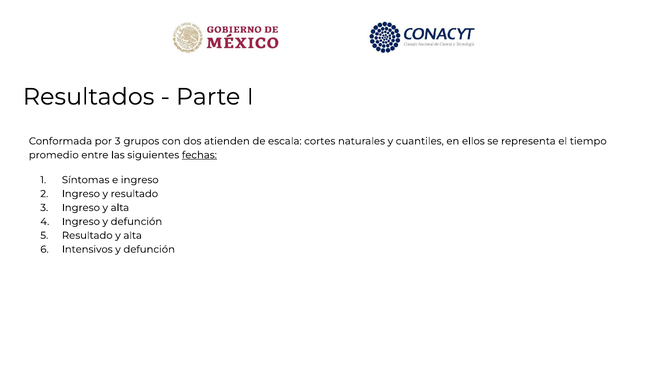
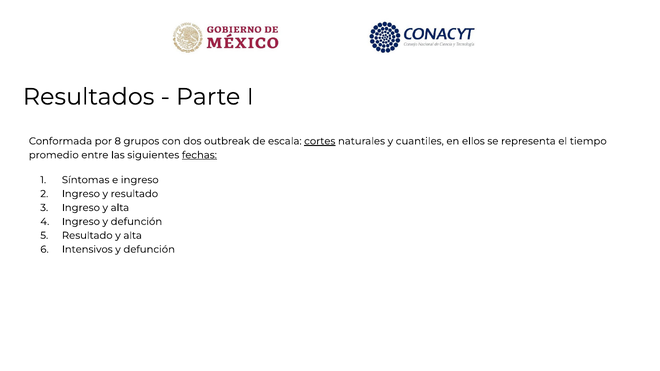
por 3: 3 -> 8
atienden: atienden -> outbreak
cortes underline: none -> present
